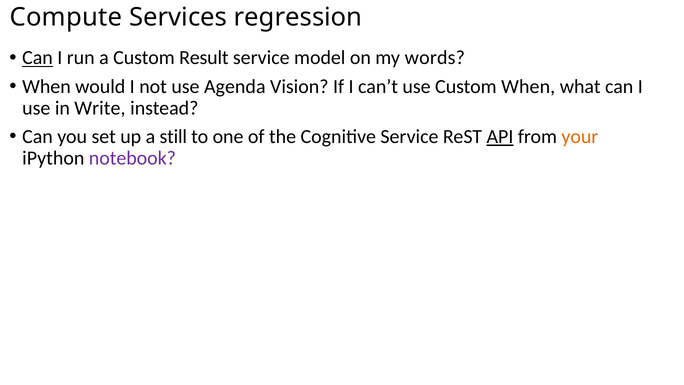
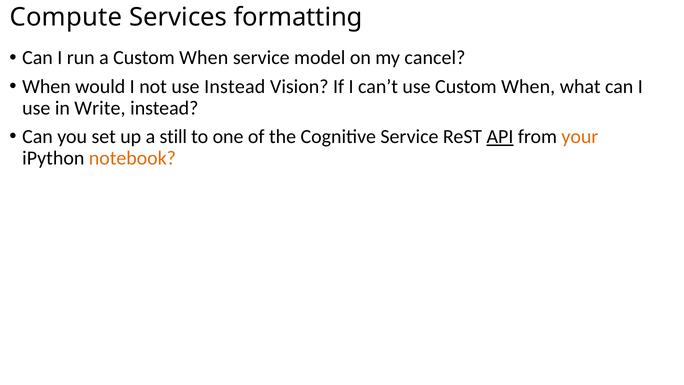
regression: regression -> formatting
Can at (38, 58) underline: present -> none
a Custom Result: Result -> When
words: words -> cancel
use Agenda: Agenda -> Instead
notebook colour: purple -> orange
